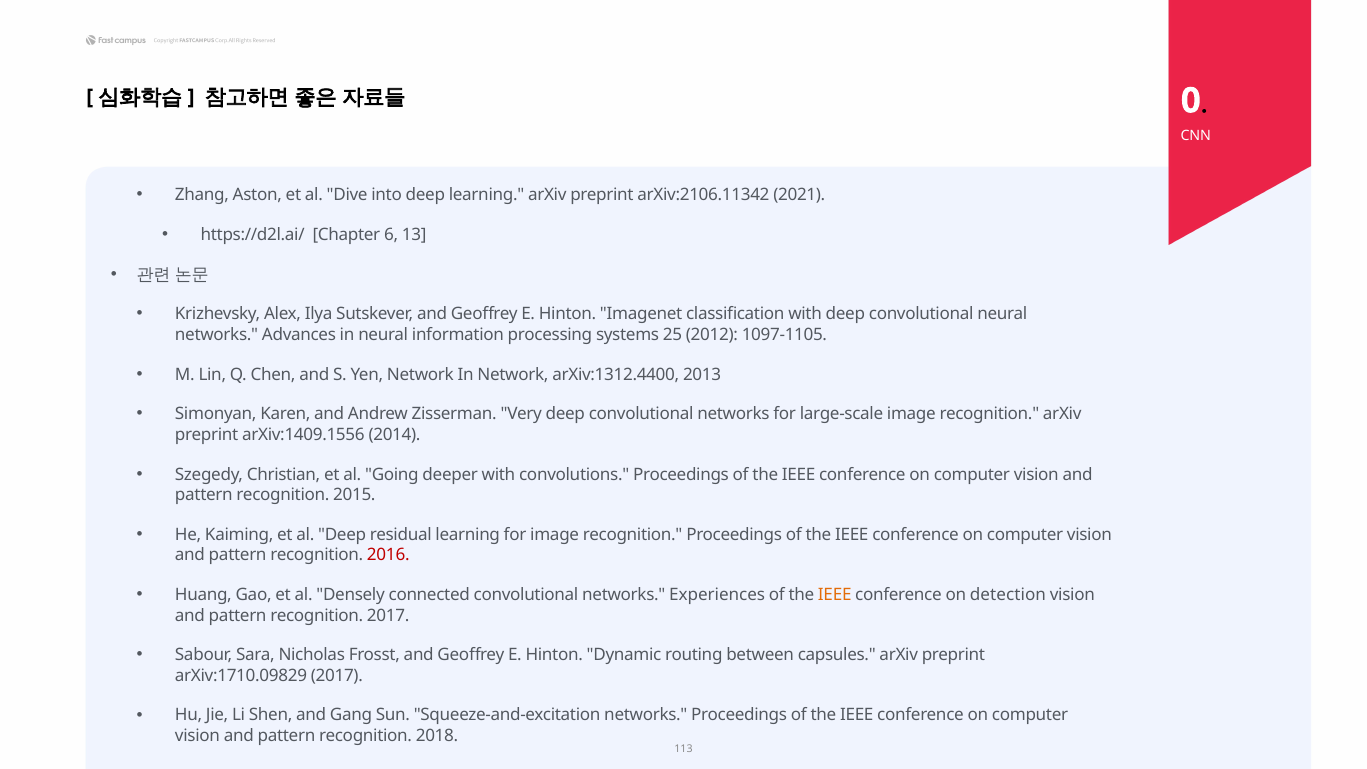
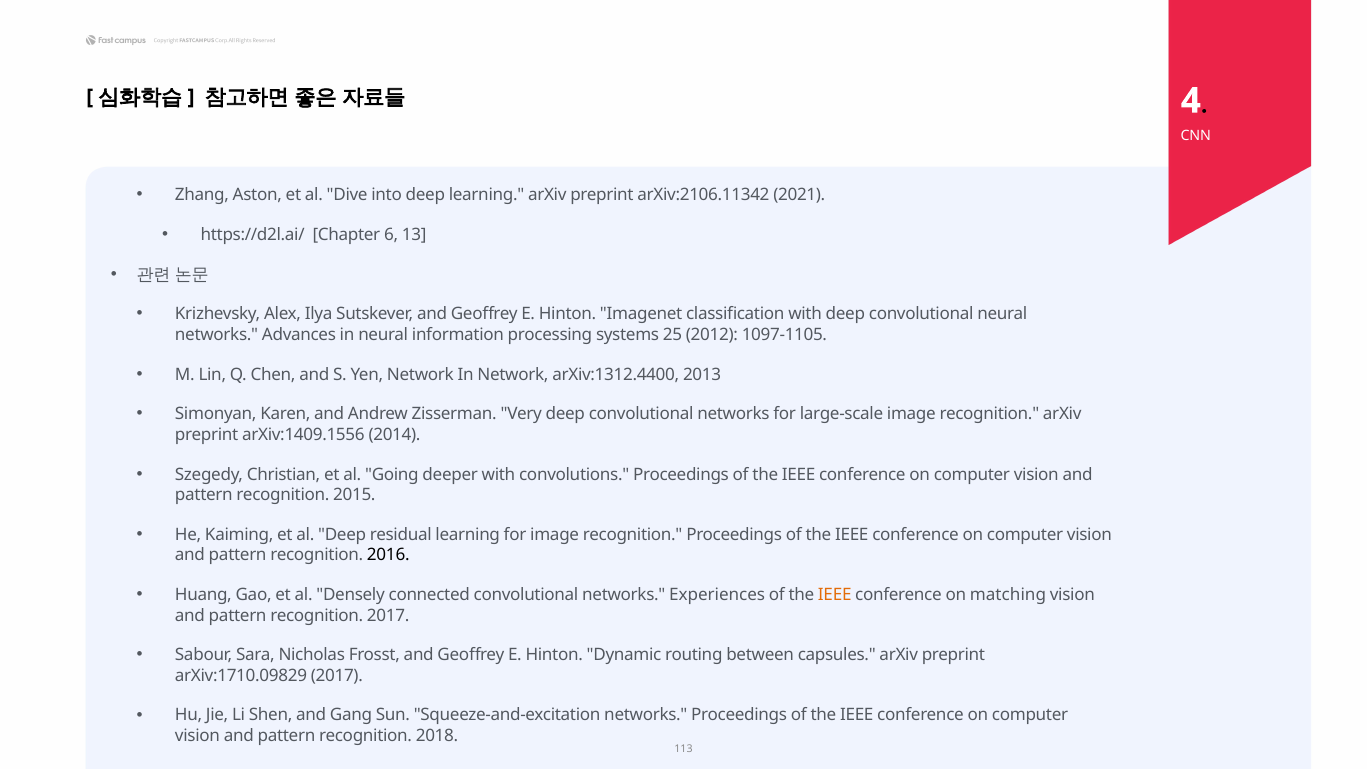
0: 0 -> 4
2016 colour: red -> black
detection: detection -> matching
